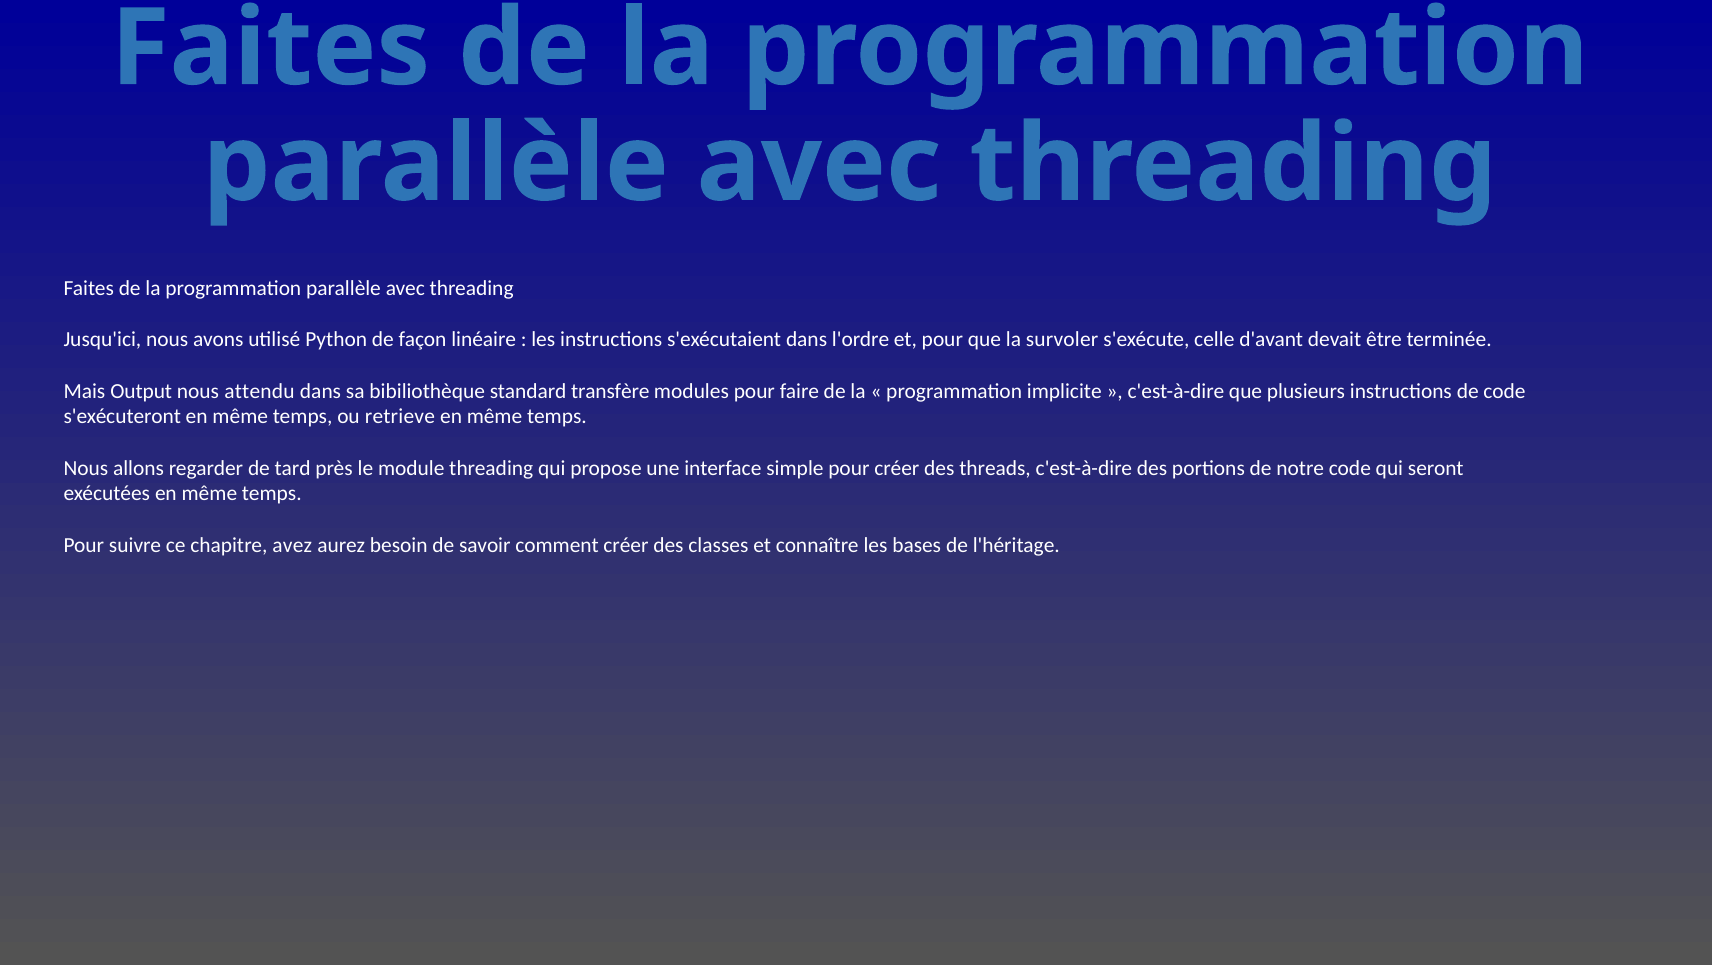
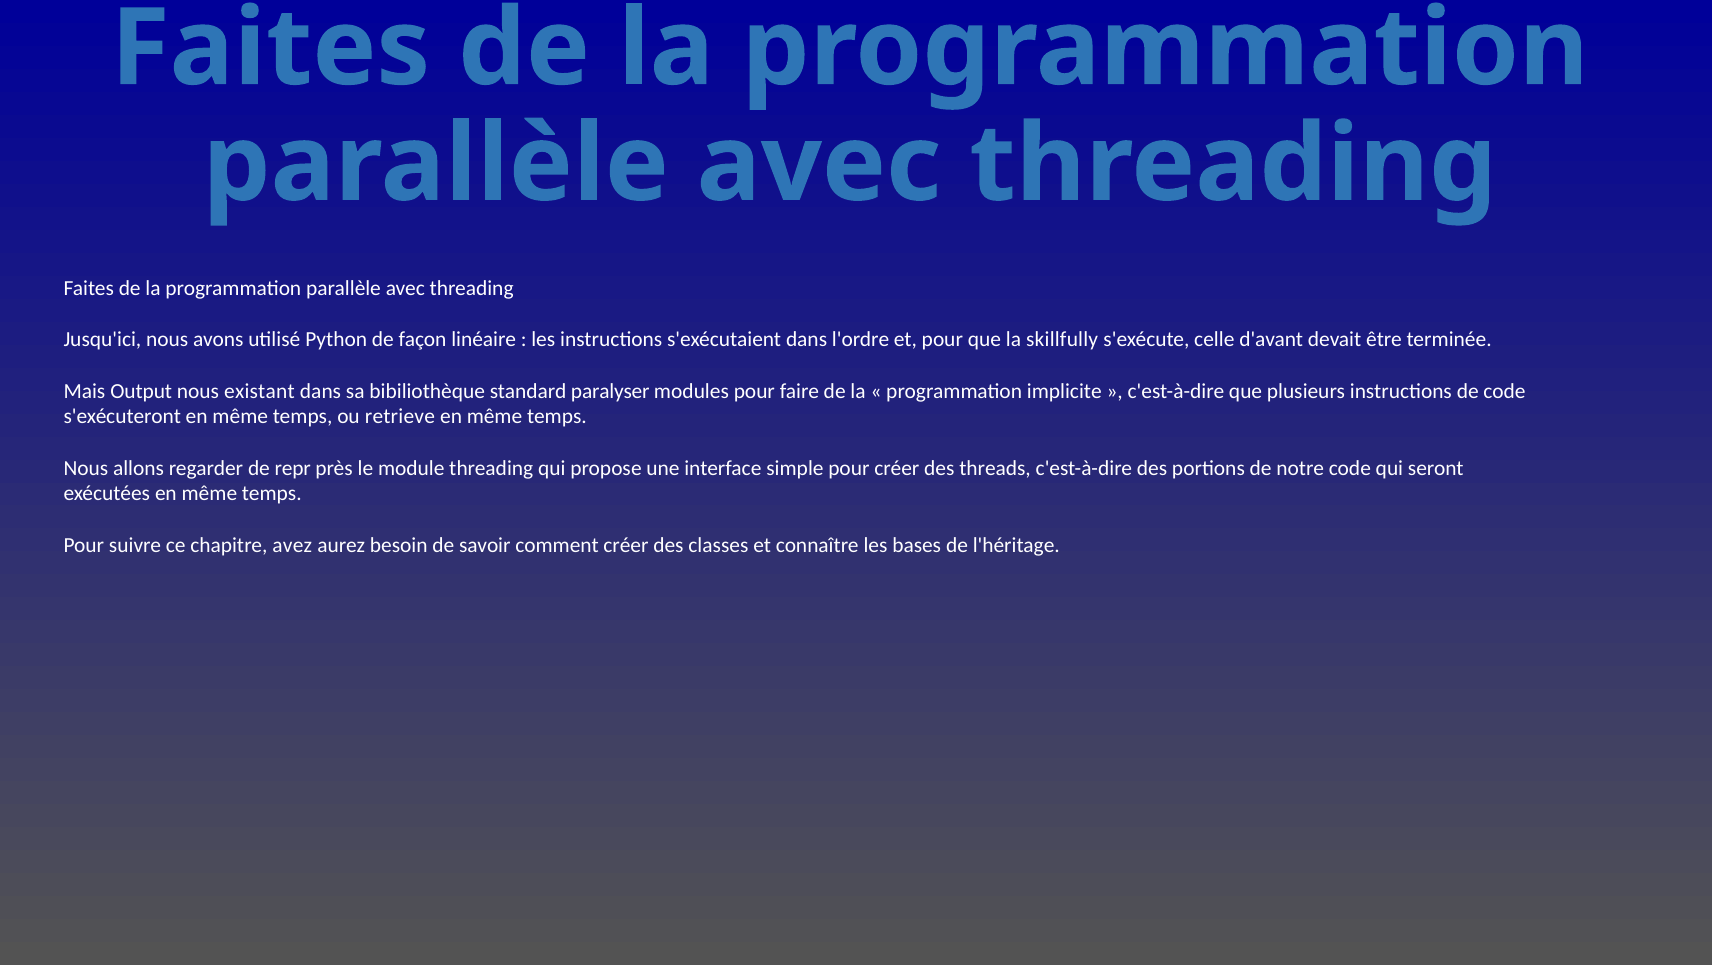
survoler: survoler -> skillfully
attendu: attendu -> existant
transfère: transfère -> paralyser
tard: tard -> repr
